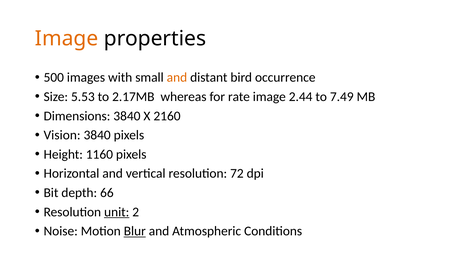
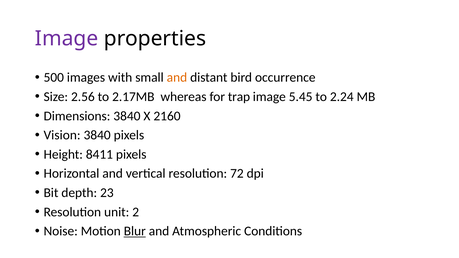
Image at (67, 39) colour: orange -> purple
5.53: 5.53 -> 2.56
rate: rate -> trap
2.44: 2.44 -> 5.45
7.49: 7.49 -> 2.24
1160: 1160 -> 8411
66: 66 -> 23
unit underline: present -> none
